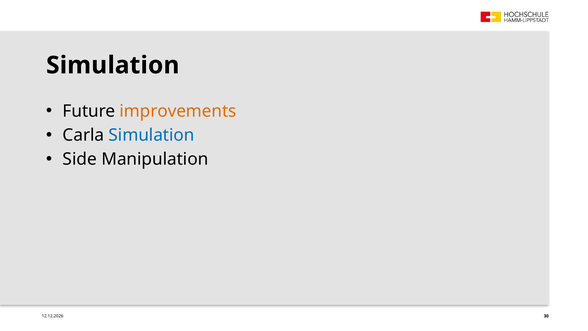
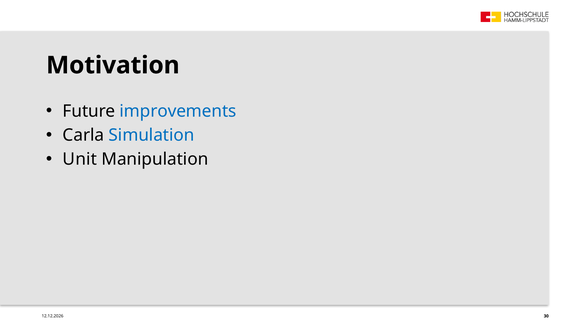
Simulation at (113, 65): Simulation -> Motivation
improvements colour: orange -> blue
Side: Side -> Unit
